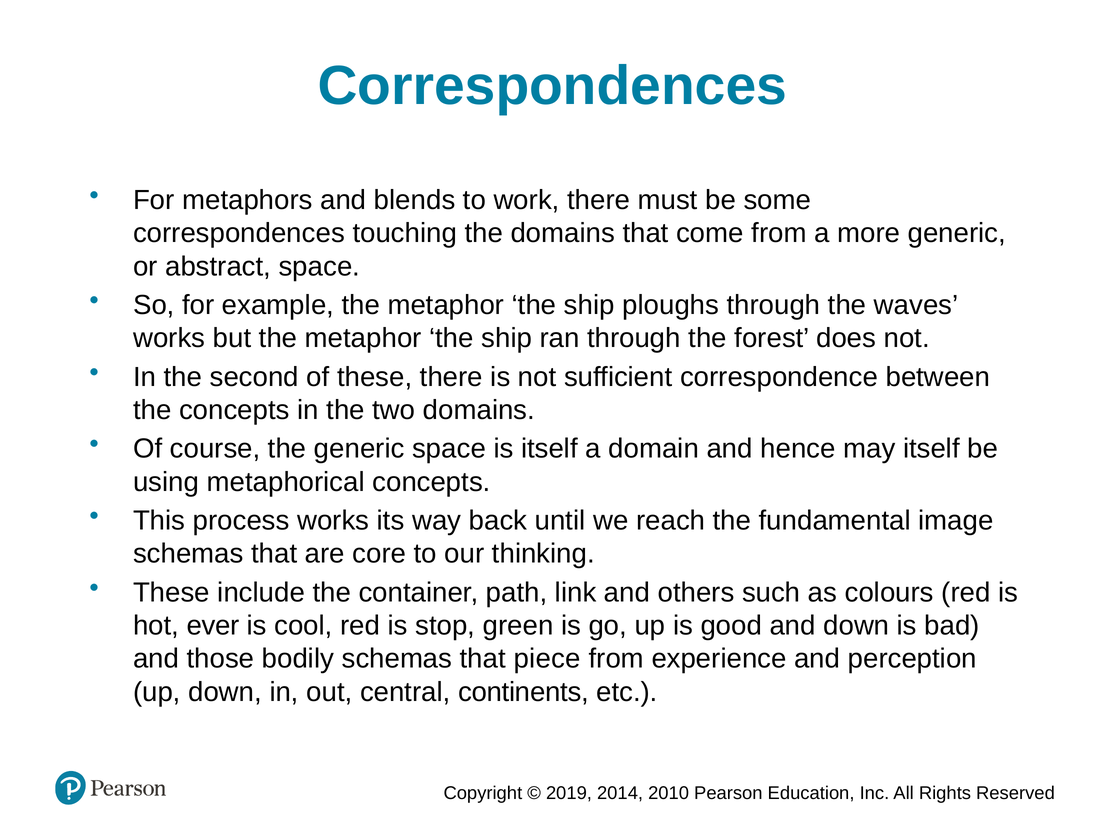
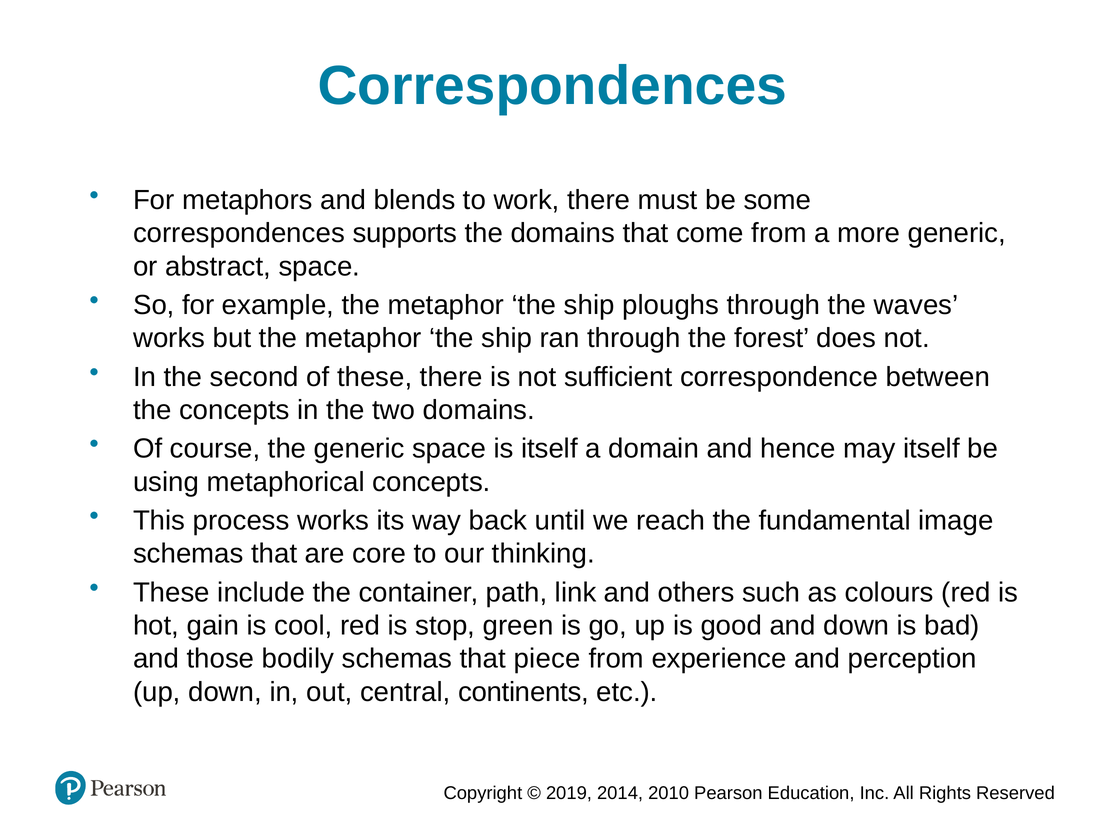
touching: touching -> supports
ever: ever -> gain
